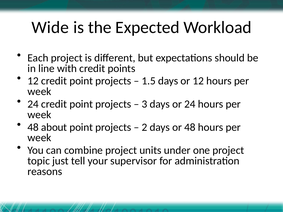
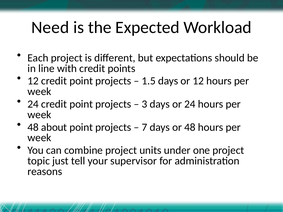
Wide: Wide -> Need
2: 2 -> 7
